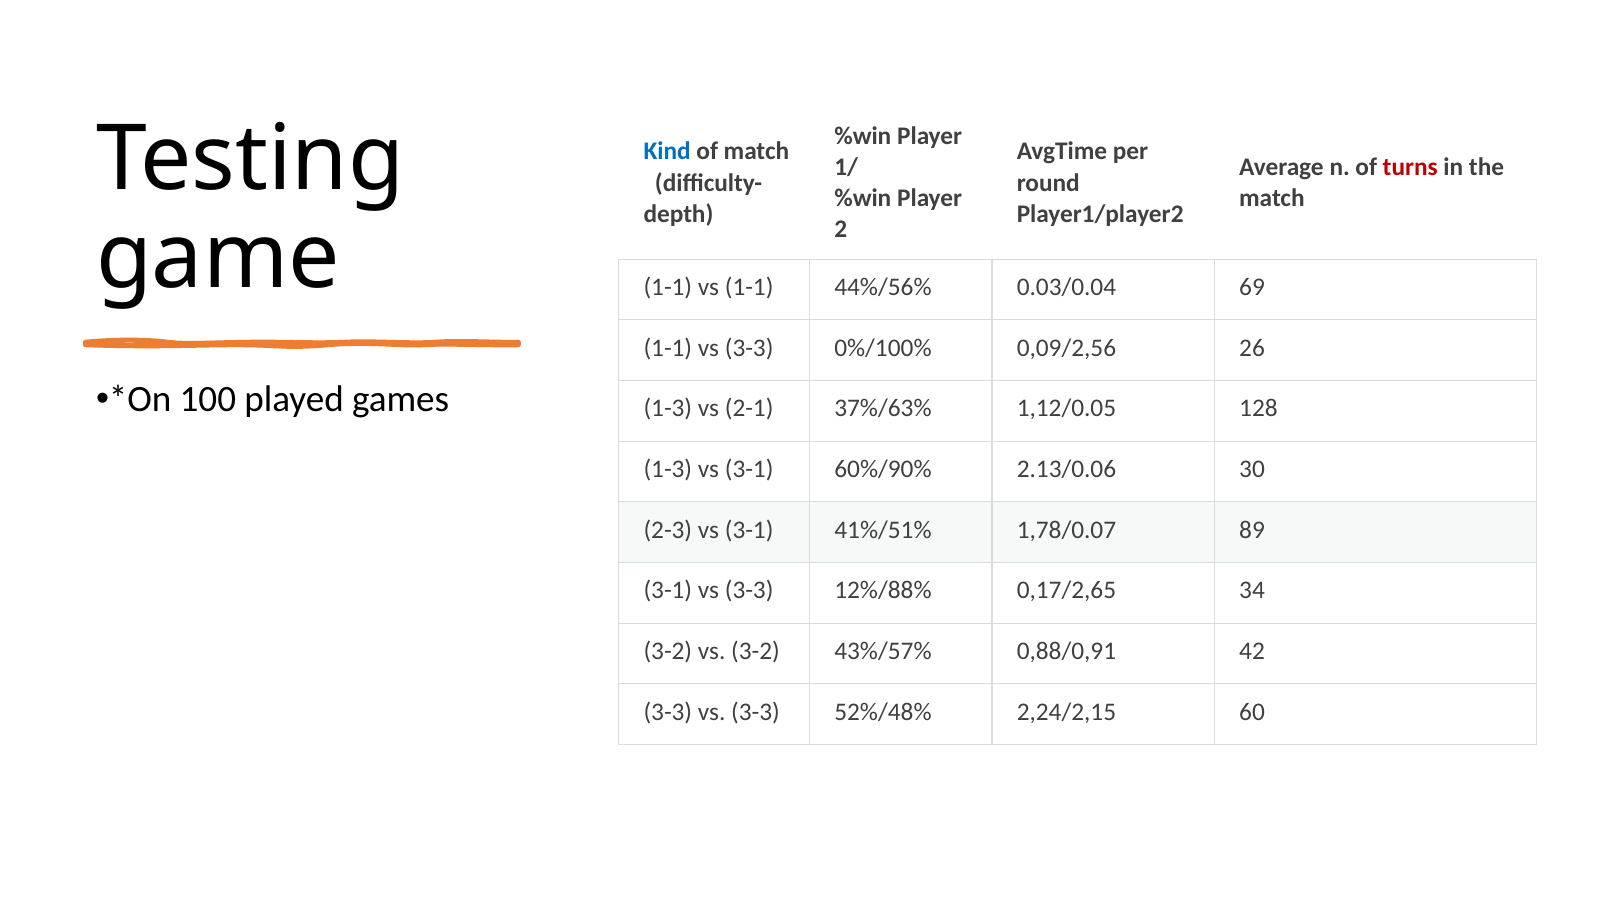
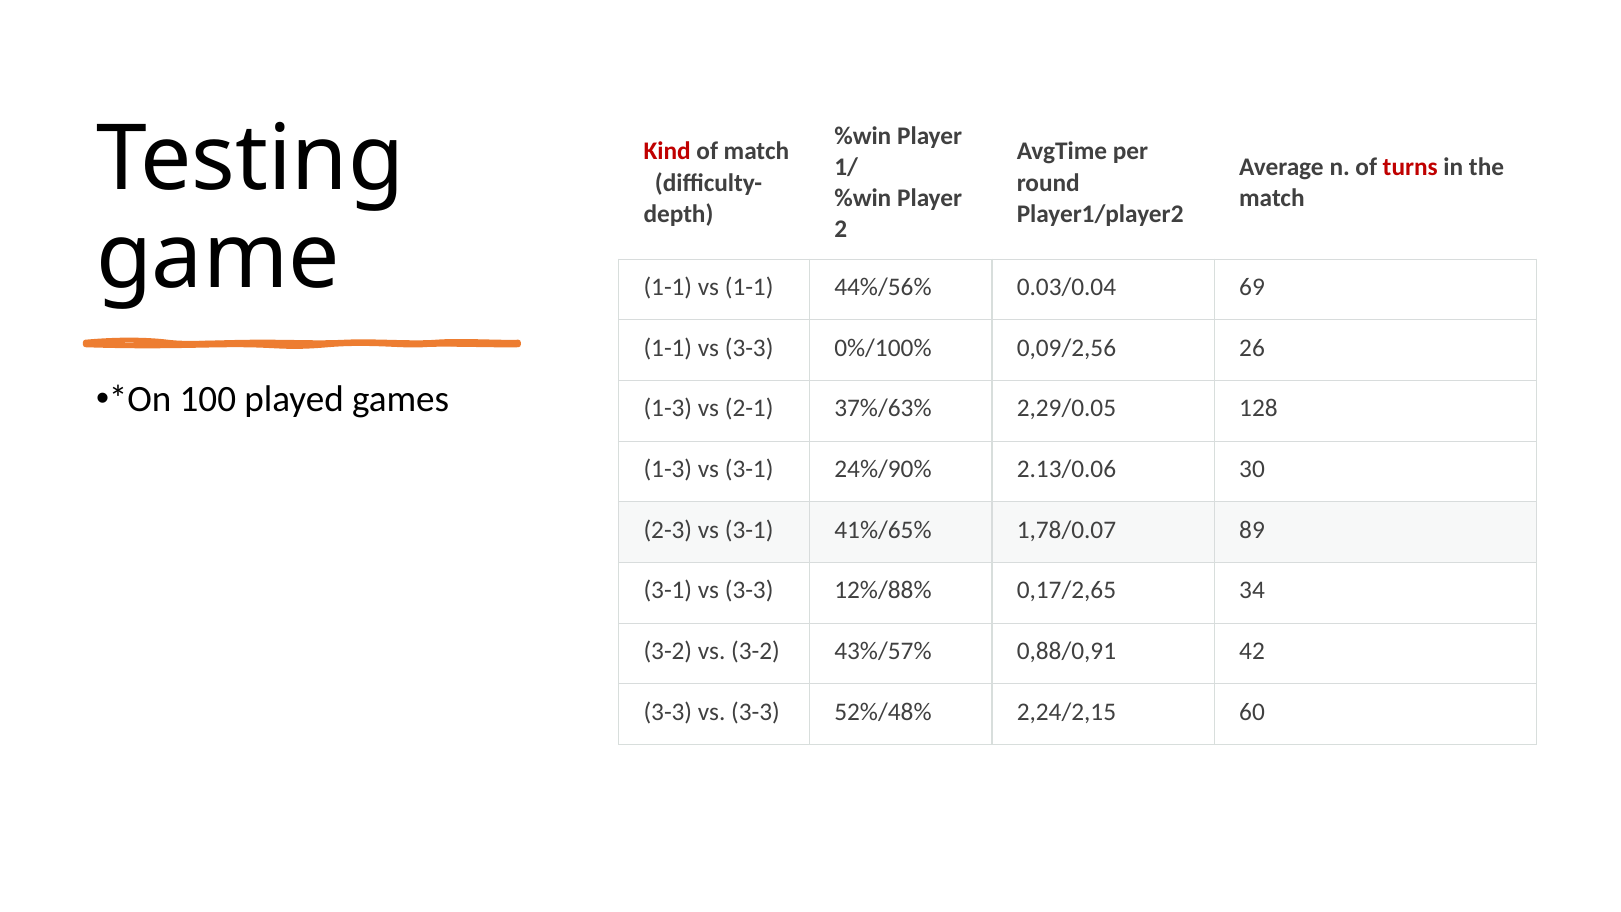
Kind colour: blue -> red
1,12/0.05: 1,12/0.05 -> 2,29/0.05
60%/90%: 60%/90% -> 24%/90%
41%/51%: 41%/51% -> 41%/65%
